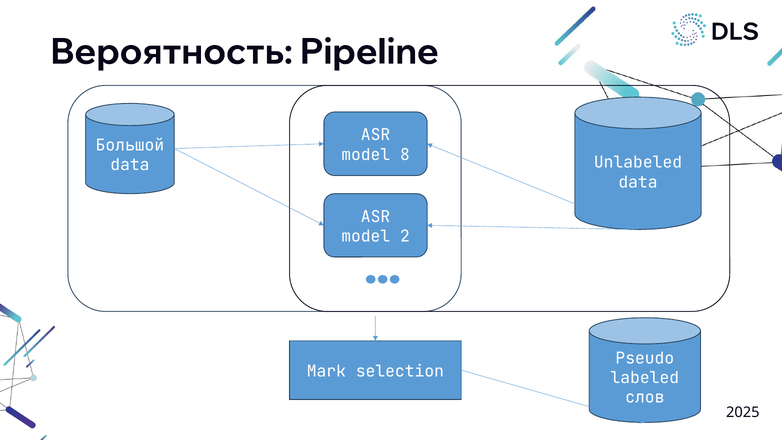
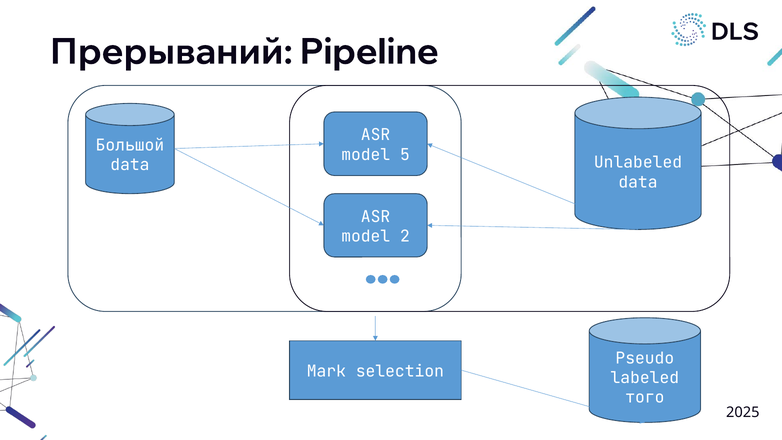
Вероятность: Вероятность -> Прерываний
8: 8 -> 5
слов: слов -> того
